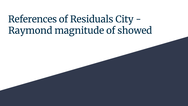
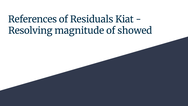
City: City -> Kiat
Raymond: Raymond -> Resolving
